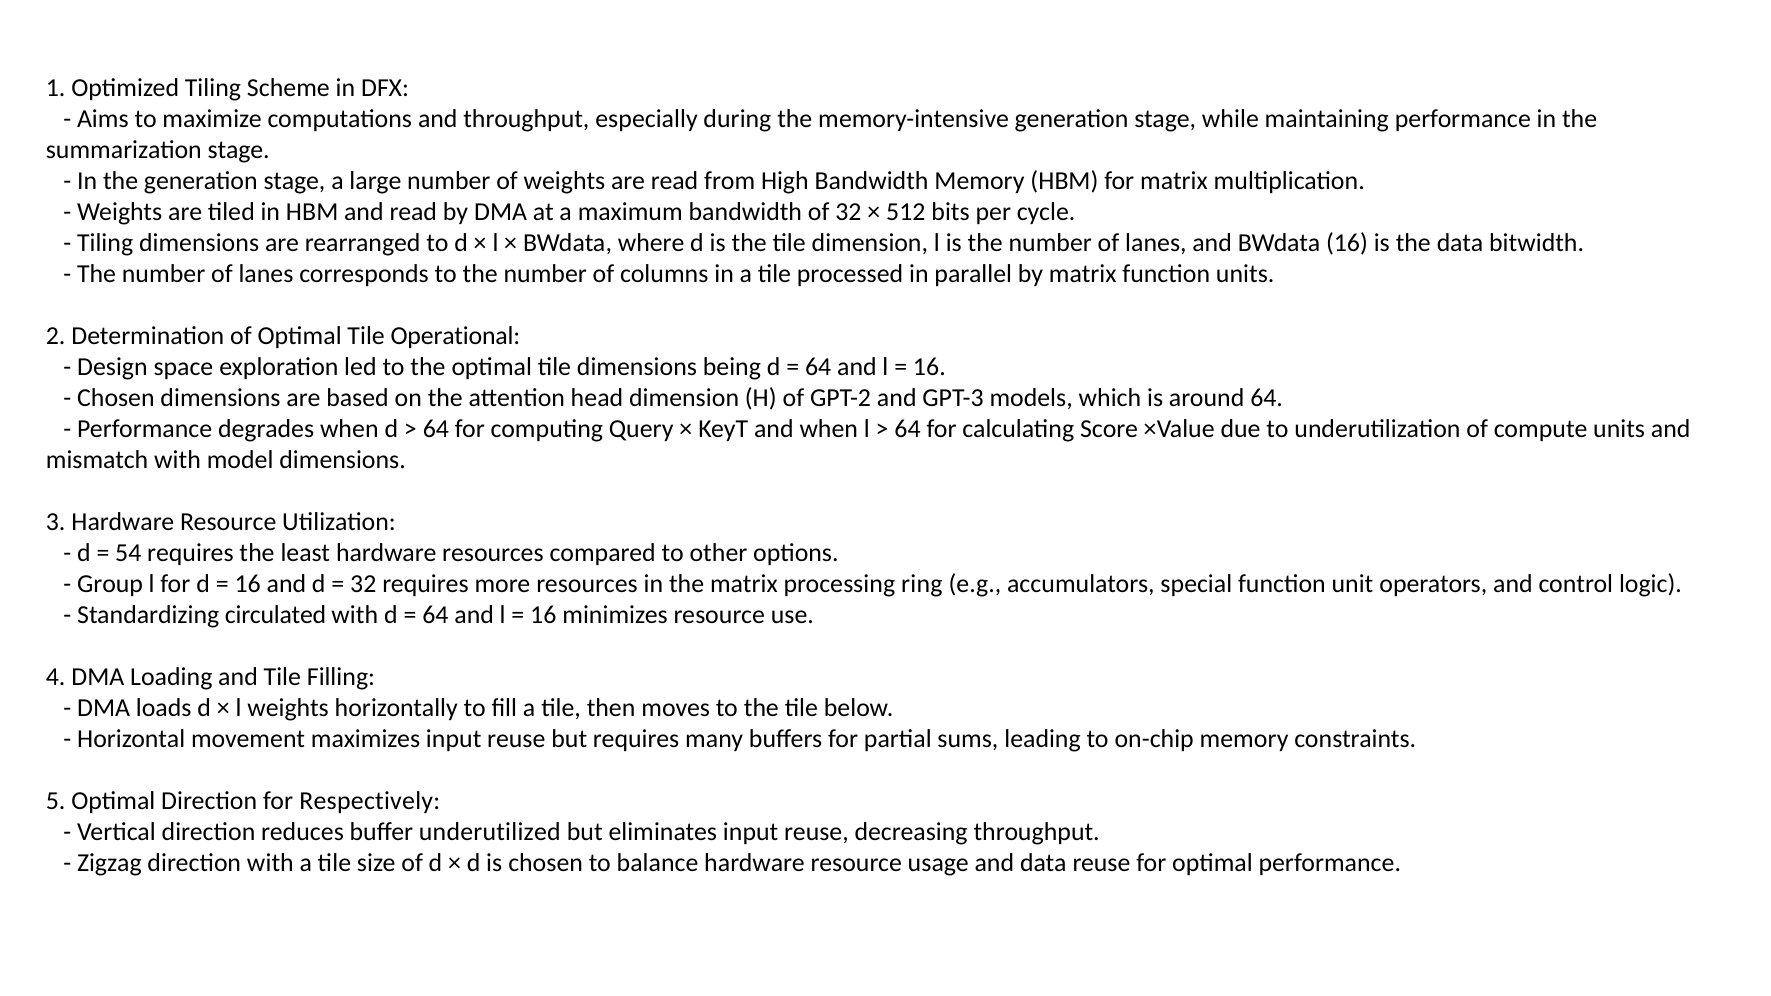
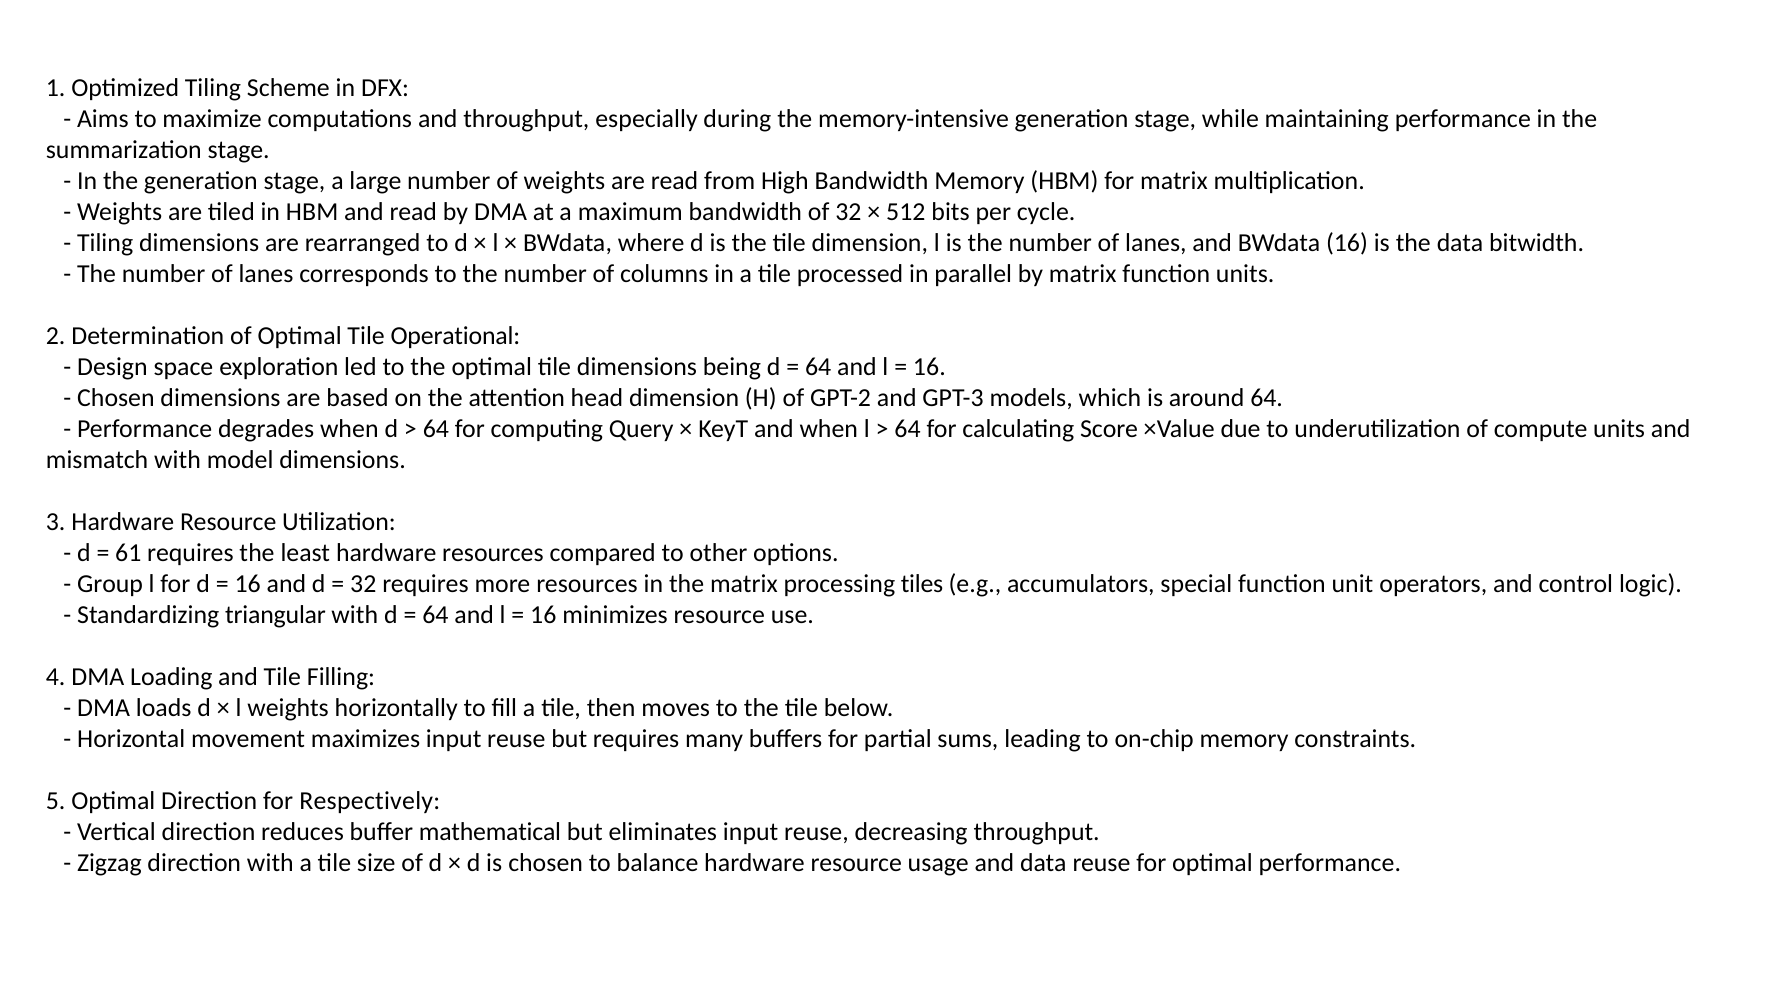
54: 54 -> 61
ring: ring -> tiles
circulated: circulated -> triangular
underutilized: underutilized -> mathematical
